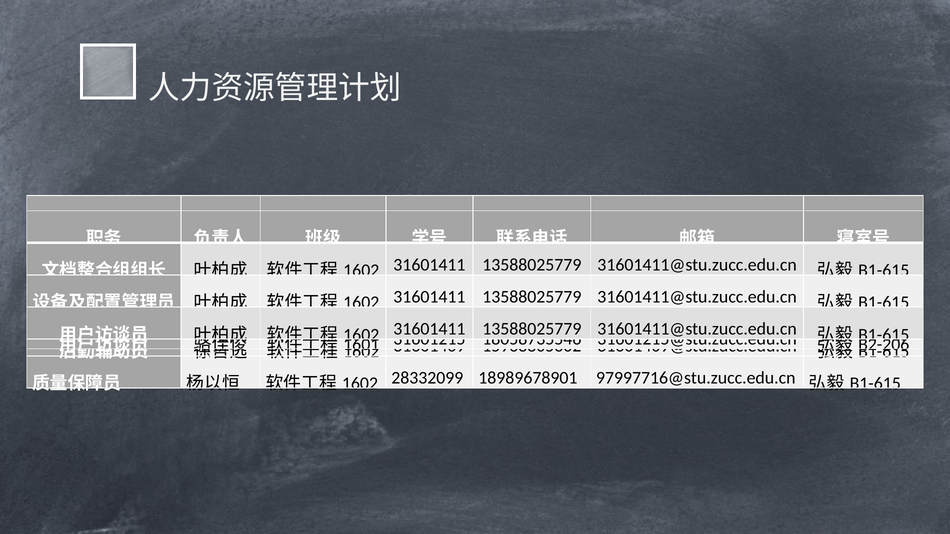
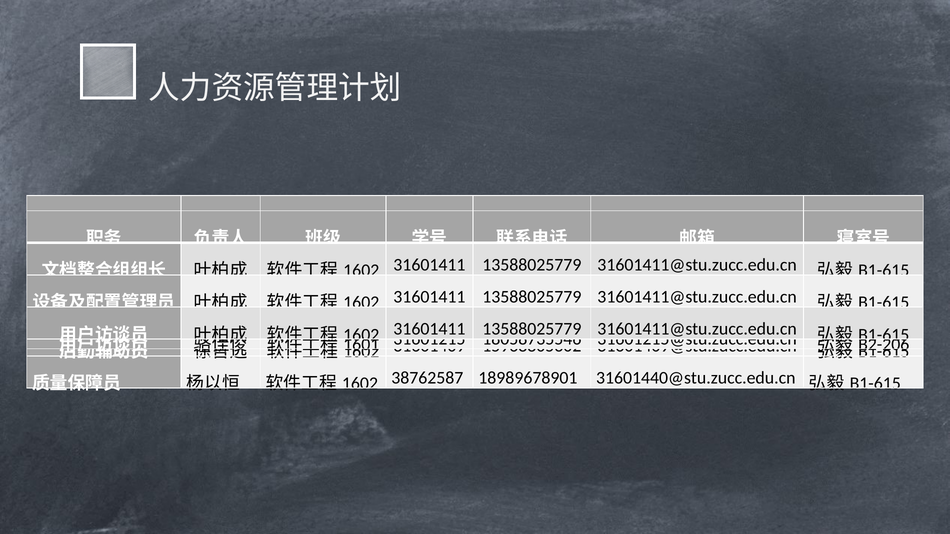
28332099: 28332099 -> 38762587
97997716@stu.zucc.edu.cn: 97997716@stu.zucc.edu.cn -> 31601440@stu.zucc.edu.cn
